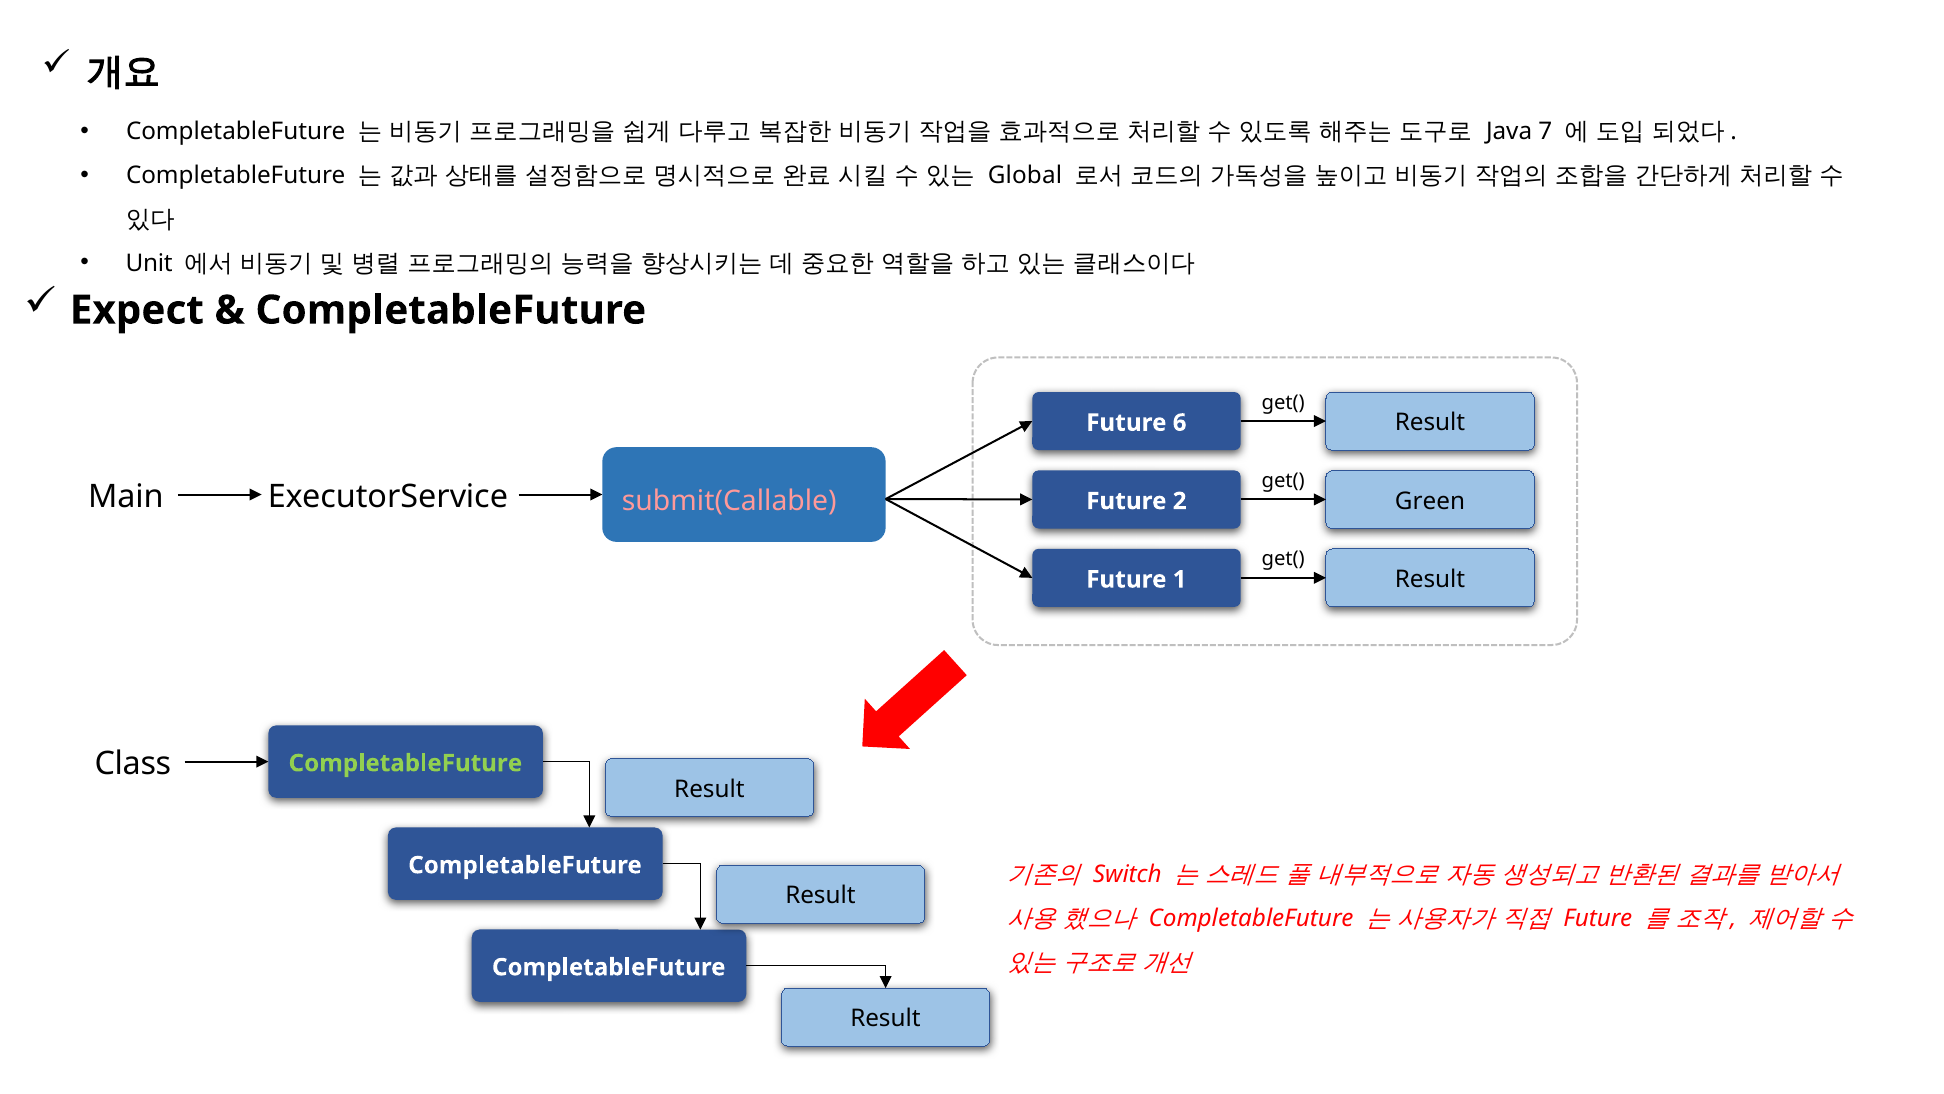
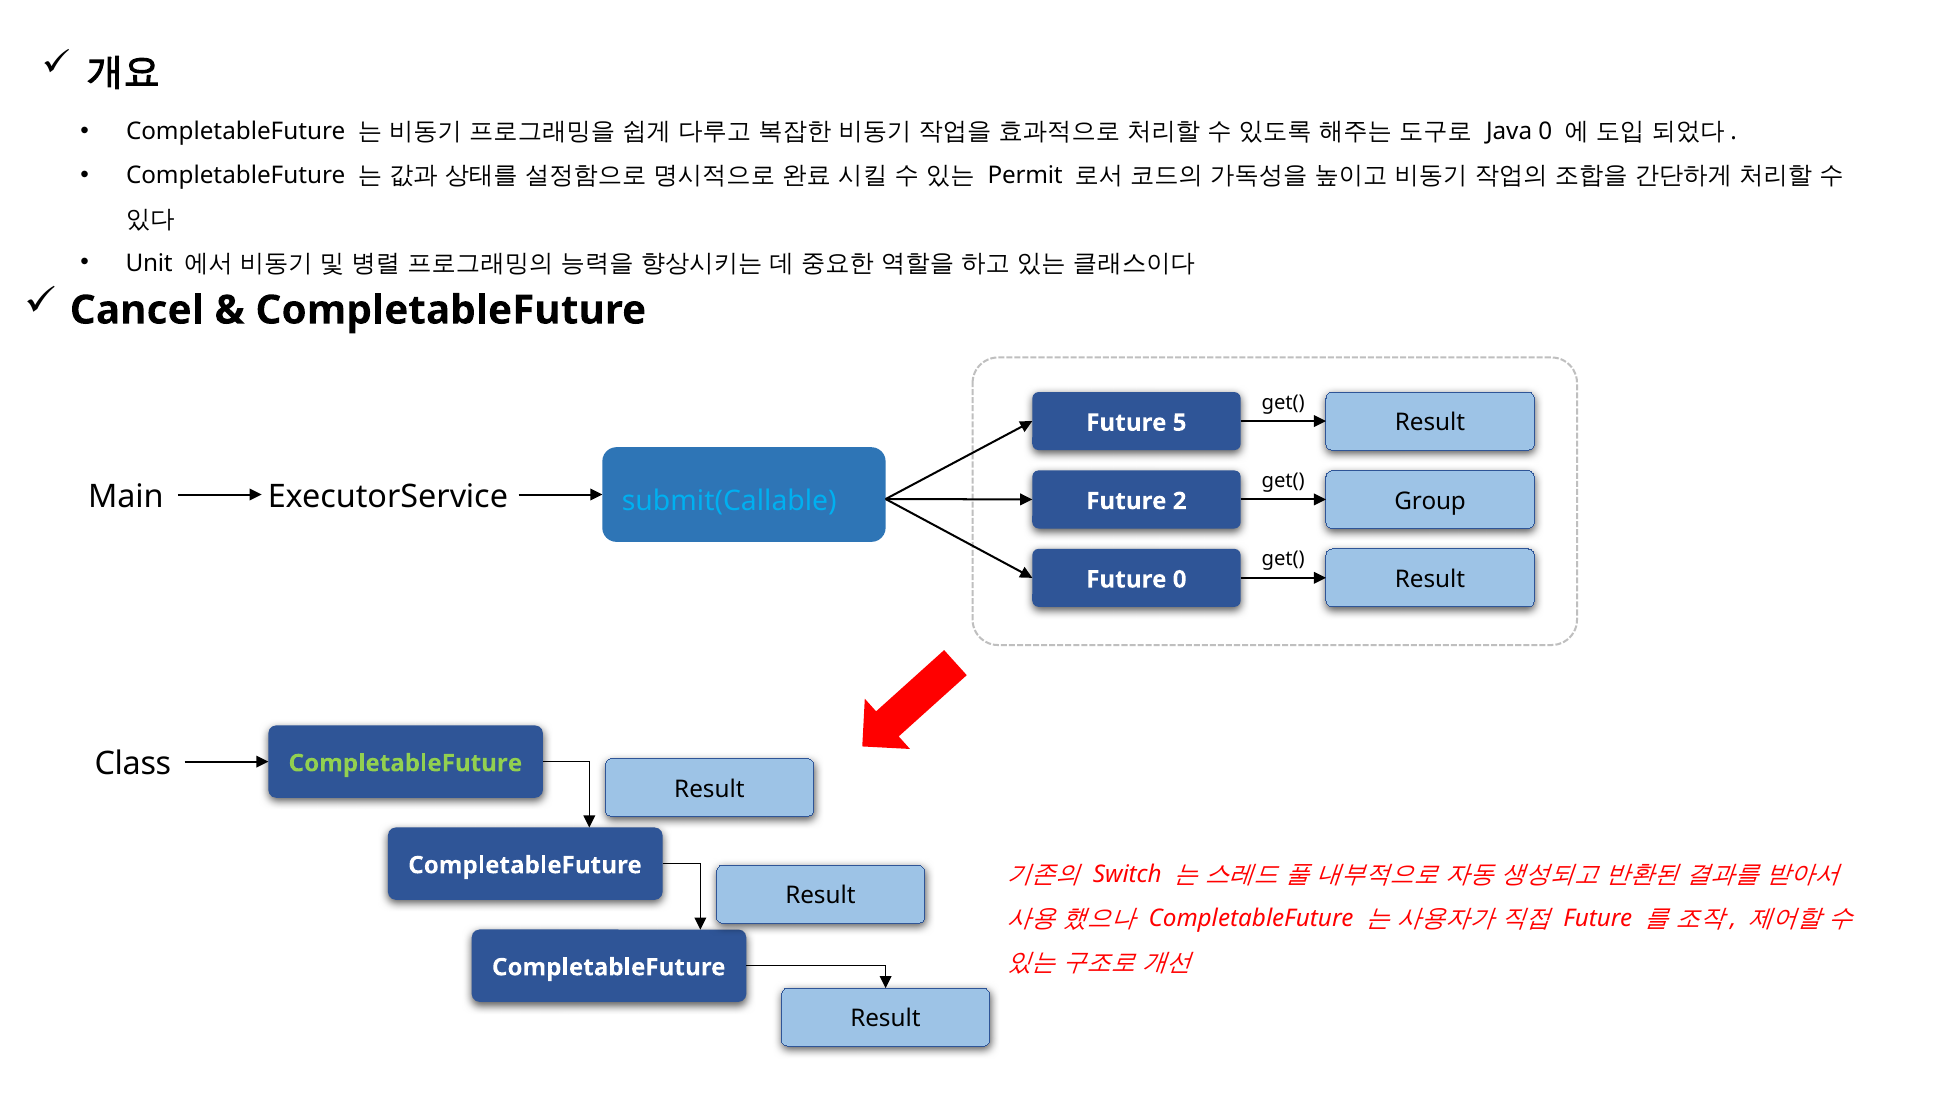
Java 7: 7 -> 0
Global: Global -> Permit
Expect: Expect -> Cancel
6: 6 -> 5
submit(Callable colour: pink -> light blue
Green: Green -> Group
Future 1: 1 -> 0
